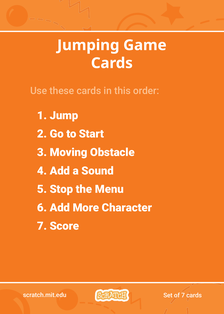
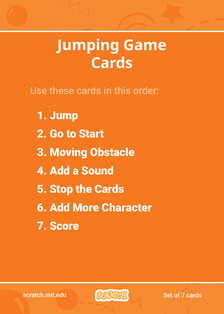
the Menu: Menu -> Cards
